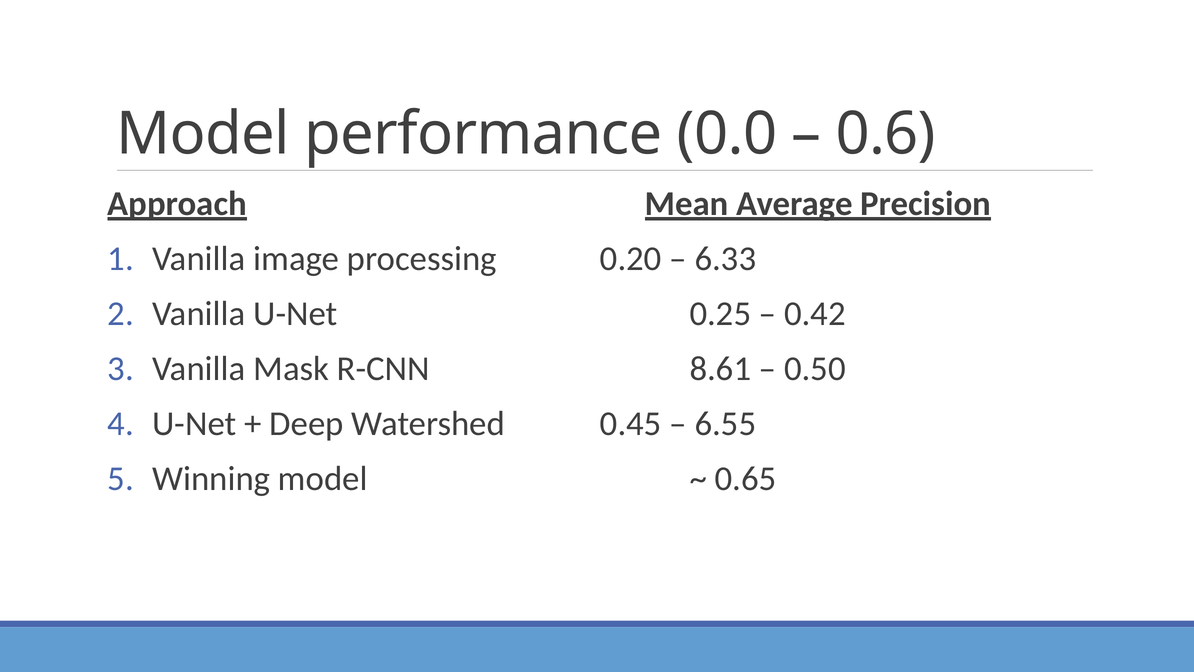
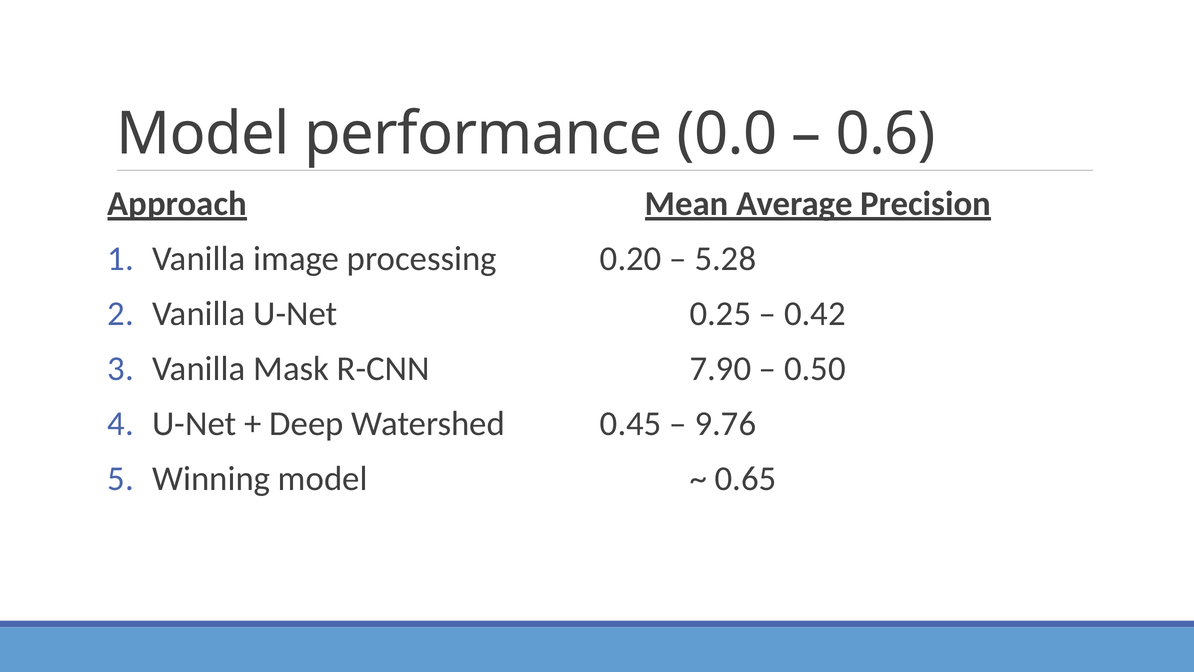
6.33: 6.33 -> 5.28
8.61: 8.61 -> 7.90
6.55: 6.55 -> 9.76
